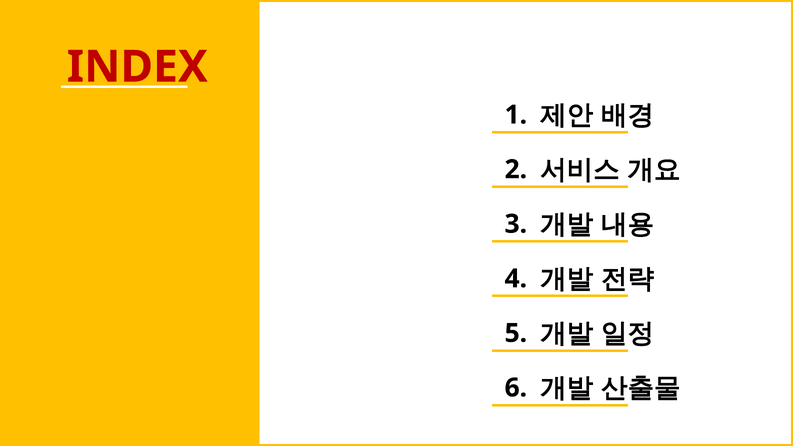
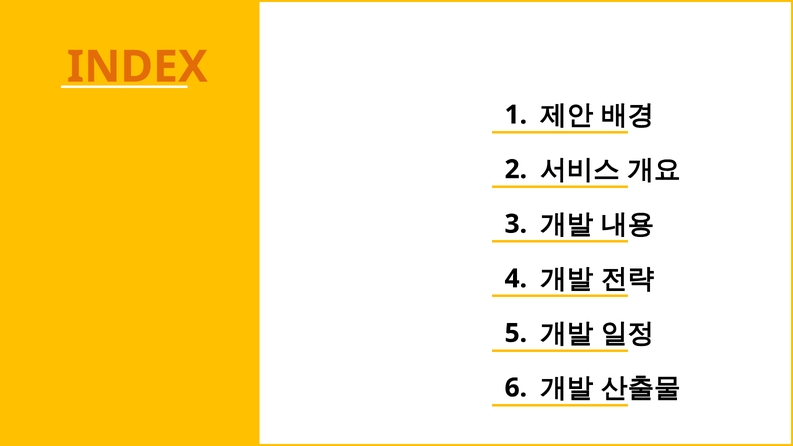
INDEX colour: red -> orange
